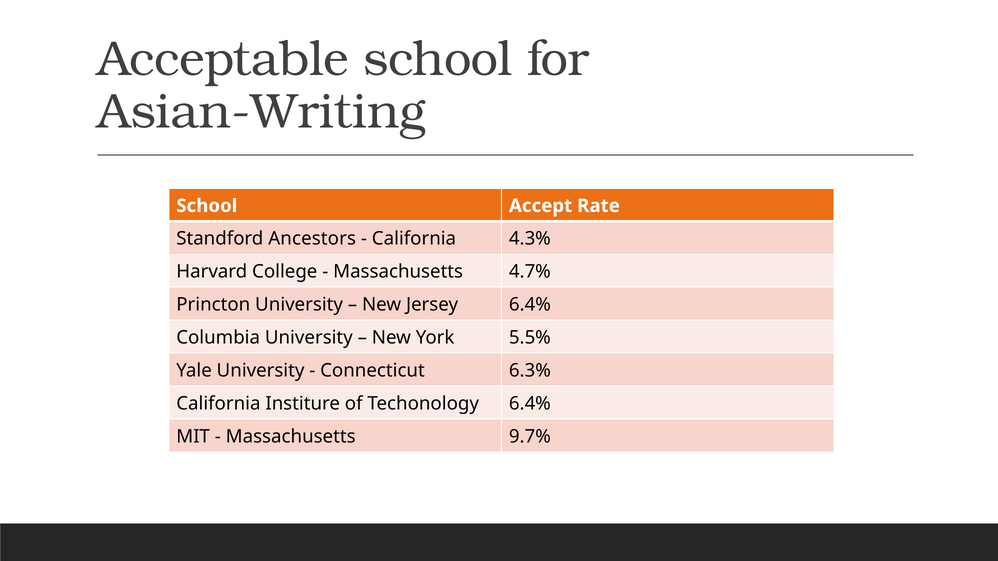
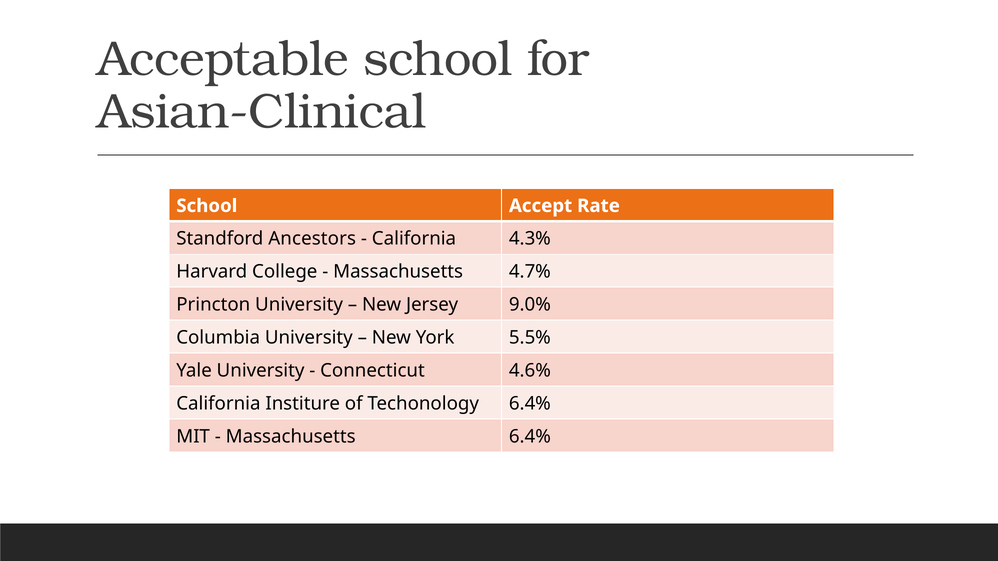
Asian-Writing: Asian-Writing -> Asian-Clinical
Jersey 6.4%: 6.4% -> 9.0%
6.3%: 6.3% -> 4.6%
Massachusetts 9.7%: 9.7% -> 6.4%
